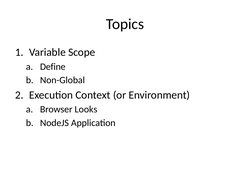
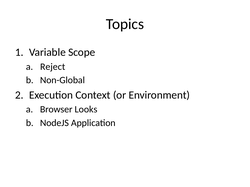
Define: Define -> Reject
